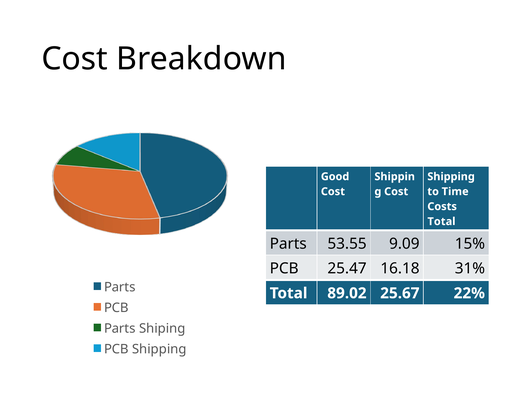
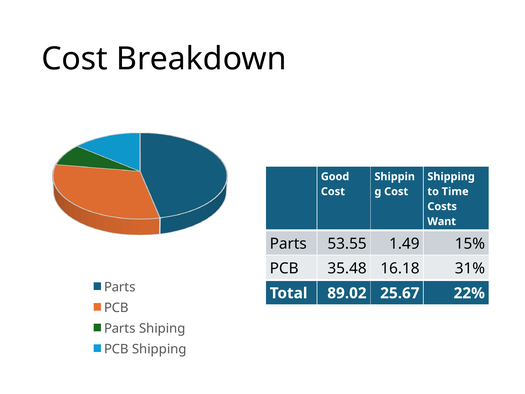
Total at (442, 221): Total -> Want
9.09: 9.09 -> 1.49
25.47: 25.47 -> 35.48
